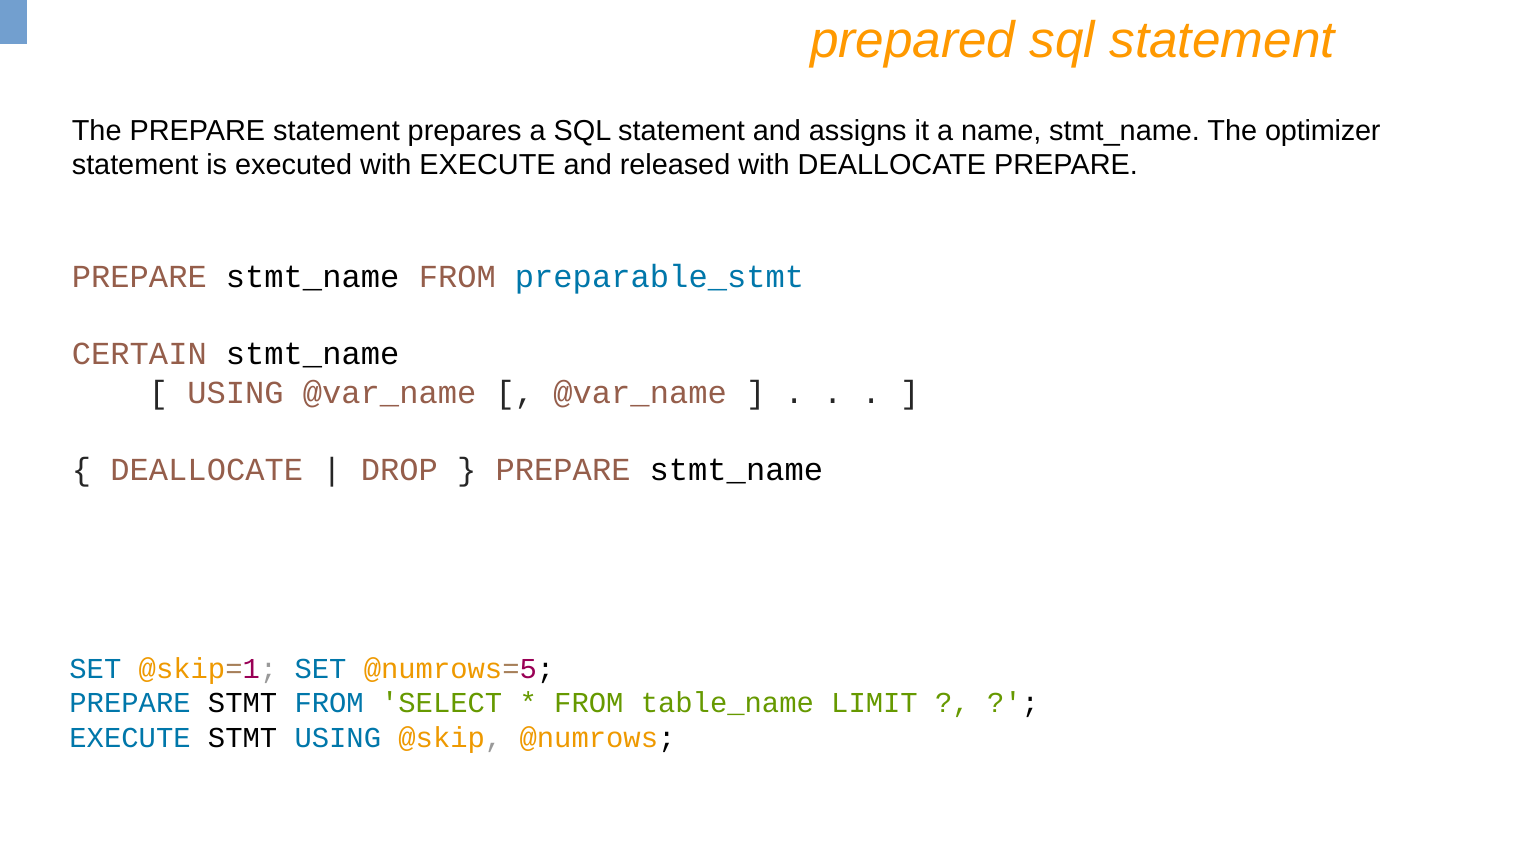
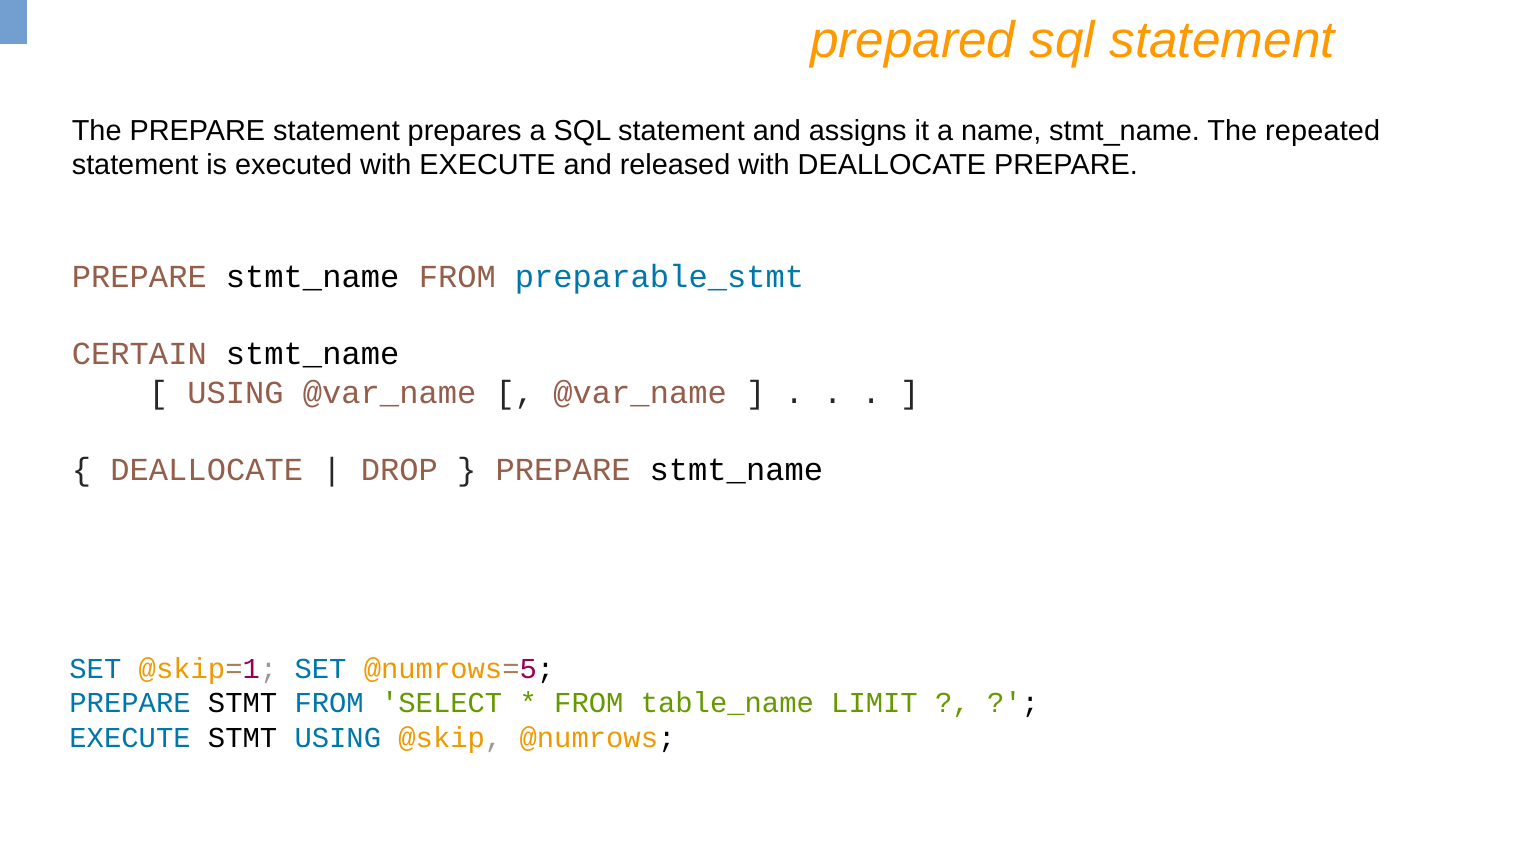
optimizer: optimizer -> repeated
